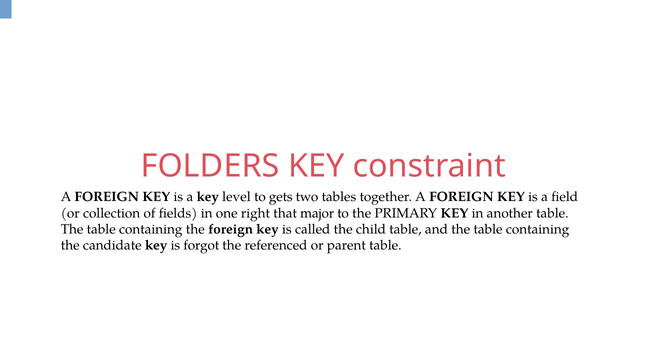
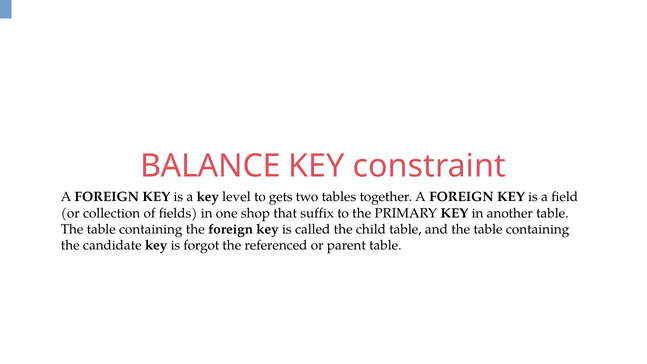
FOLDERS: FOLDERS -> BALANCE
right: right -> shop
major: major -> suffix
